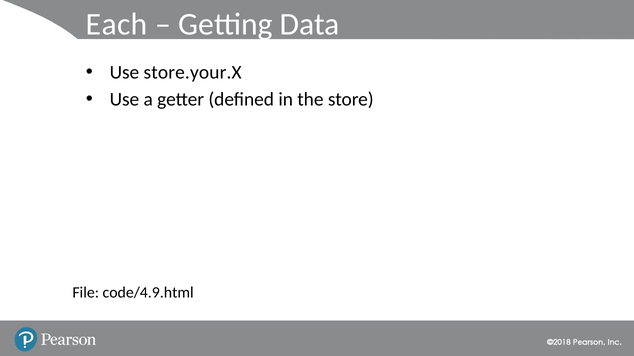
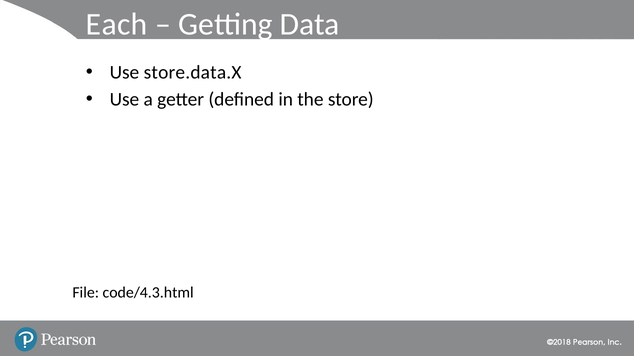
store.your.X: store.your.X -> store.data.X
code/4.9.html: code/4.9.html -> code/4.3.html
